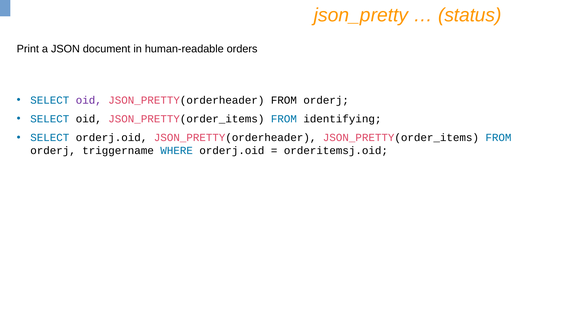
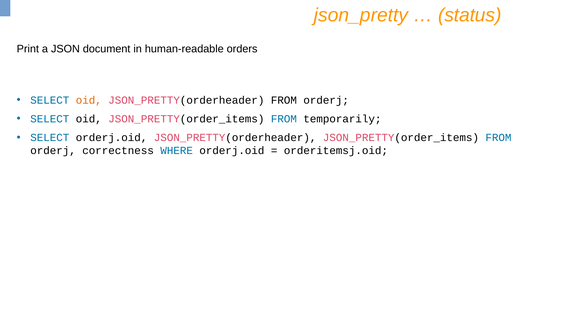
oid at (89, 100) colour: purple -> orange
identifying: identifying -> temporarily
triggername: triggername -> correctness
